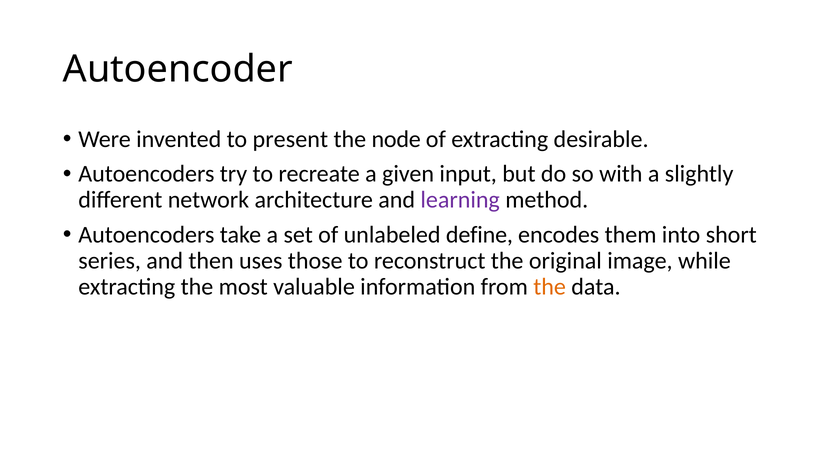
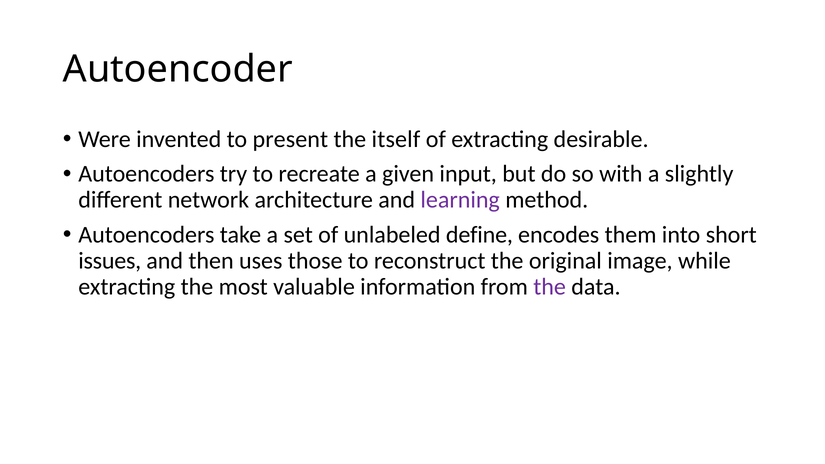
node: node -> itself
series: series -> issues
the at (550, 287) colour: orange -> purple
